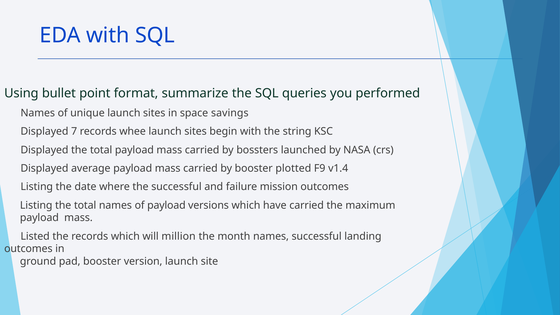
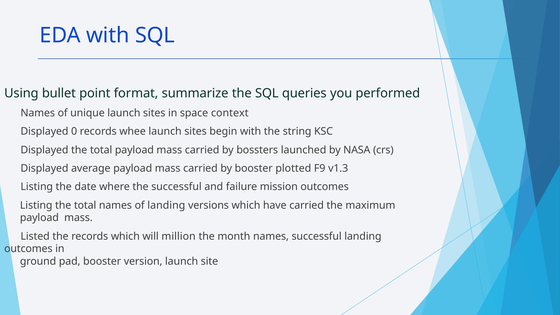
savings: savings -> context
7: 7 -> 0
v1.4: v1.4 -> v1.3
of payload: payload -> landing
